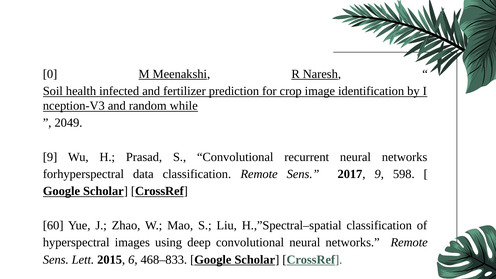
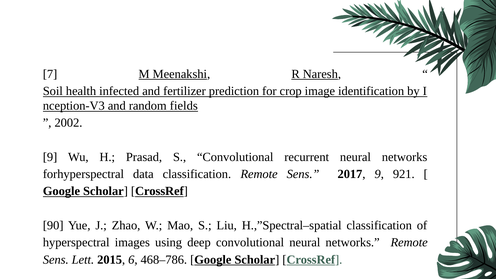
0: 0 -> 7
while: while -> fields
2049: 2049 -> 2002
598: 598 -> 921
60: 60 -> 90
468–833: 468–833 -> 468–786
